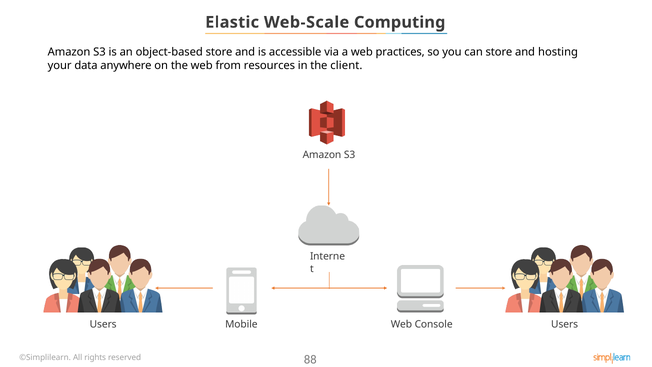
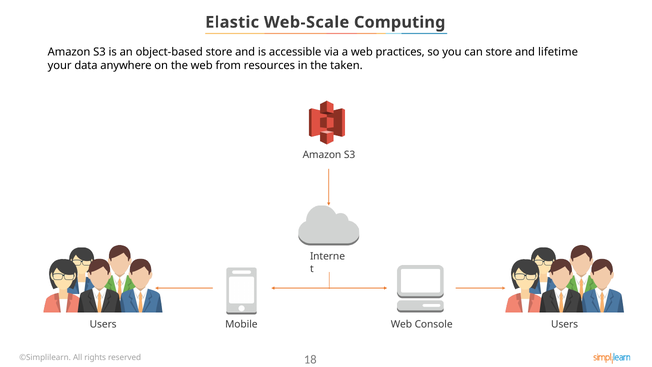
hosting: hosting -> lifetime
client: client -> taken
88: 88 -> 18
